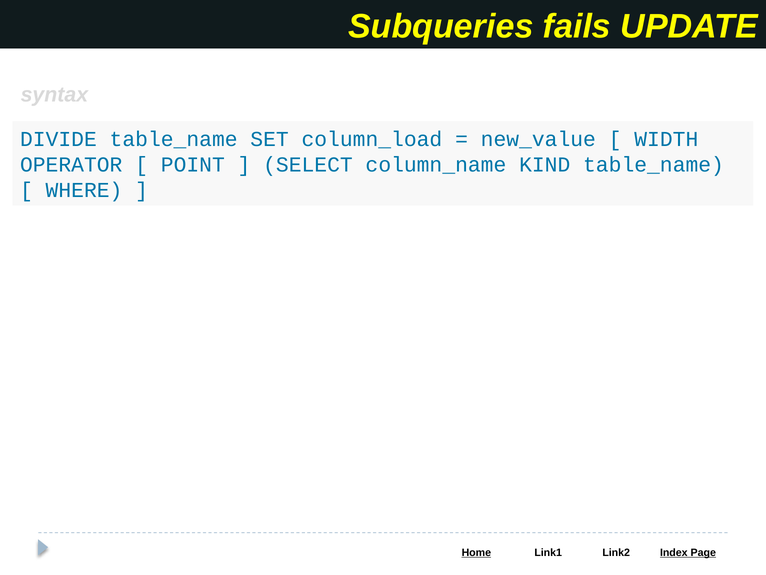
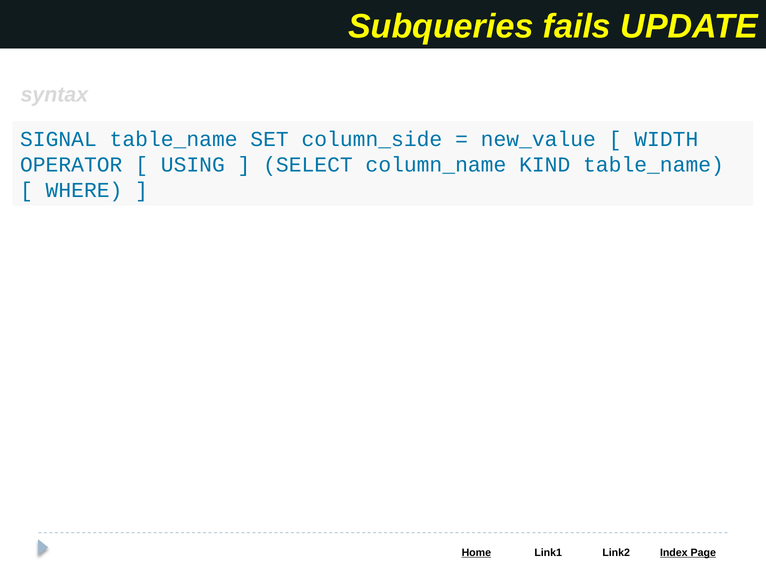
DIVIDE: DIVIDE -> SIGNAL
column_load: column_load -> column_side
POINT: POINT -> USING
